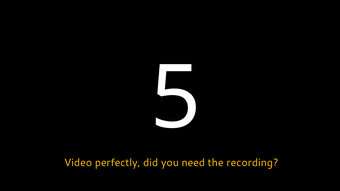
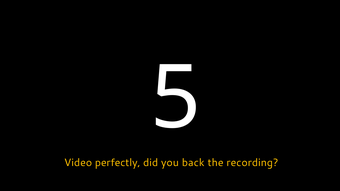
need: need -> back
